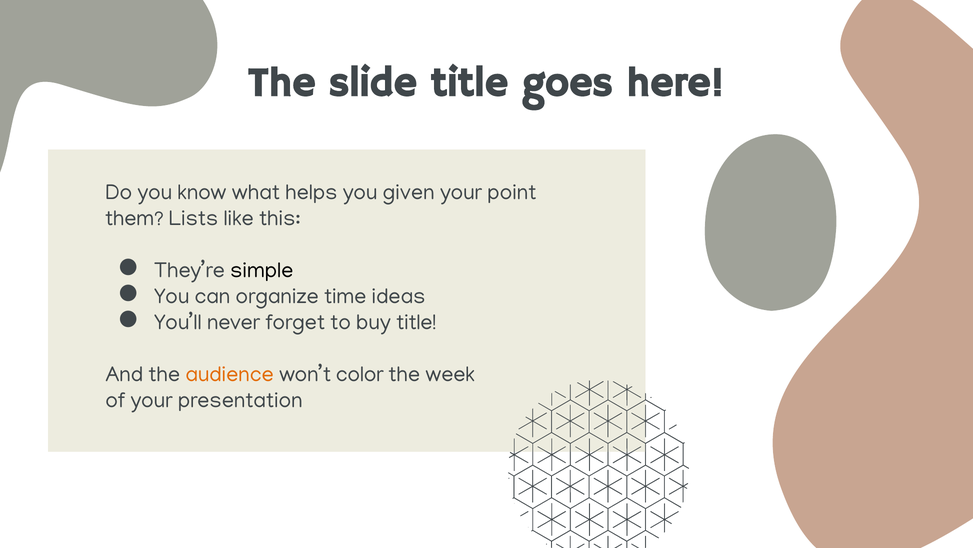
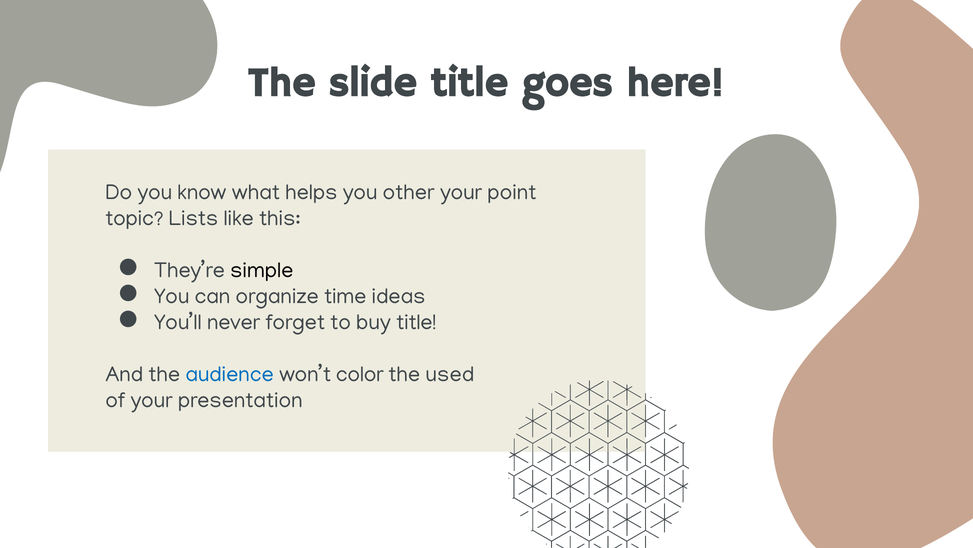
given: given -> other
them: them -> topic
audience colour: orange -> blue
week: week -> used
